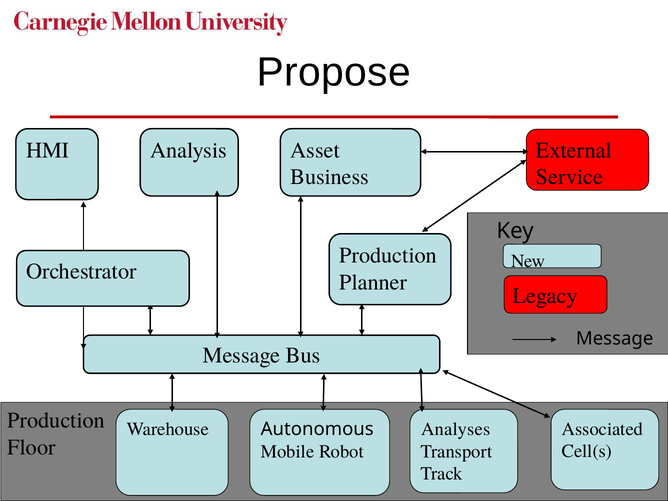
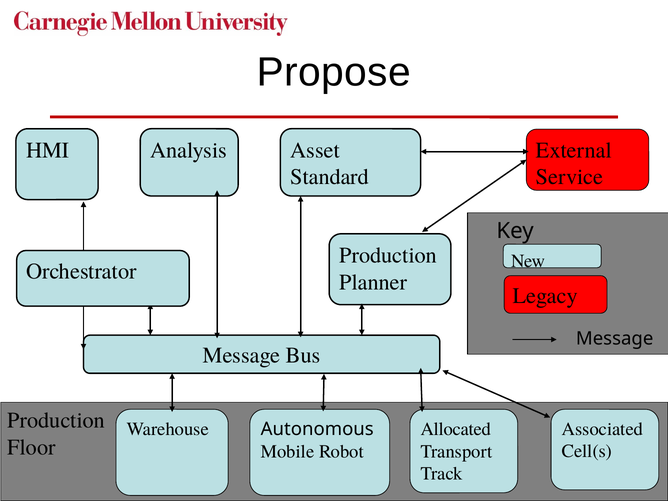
Business: Business -> Standard
Analyses: Analyses -> Allocated
